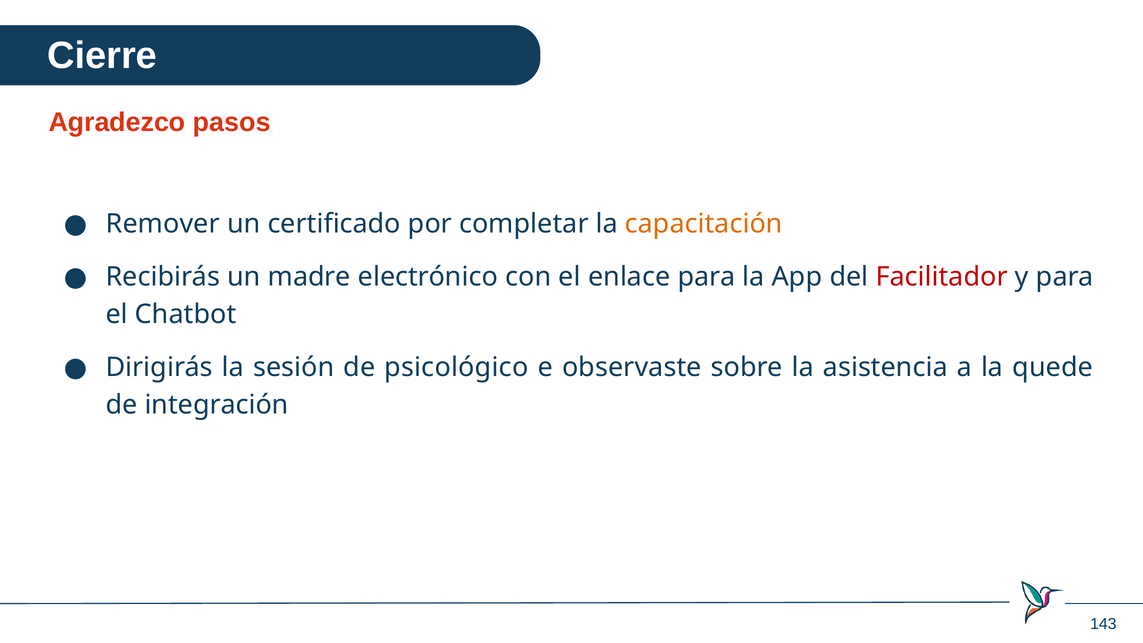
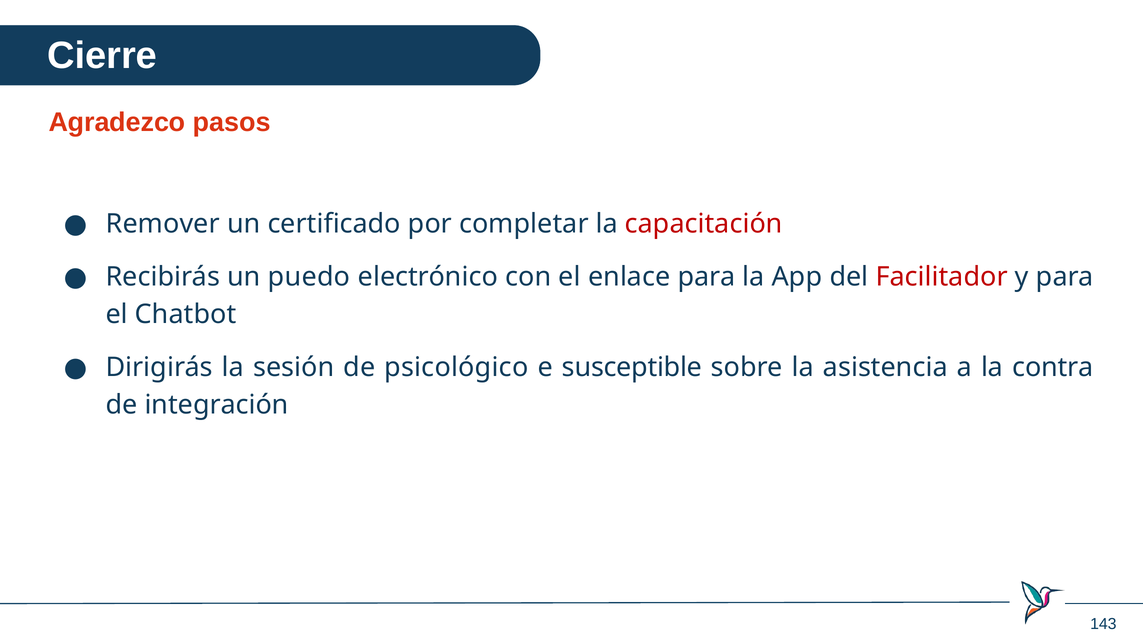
capacitación colour: orange -> red
madre: madre -> puedo
observaste: observaste -> susceptible
quede: quede -> contra
